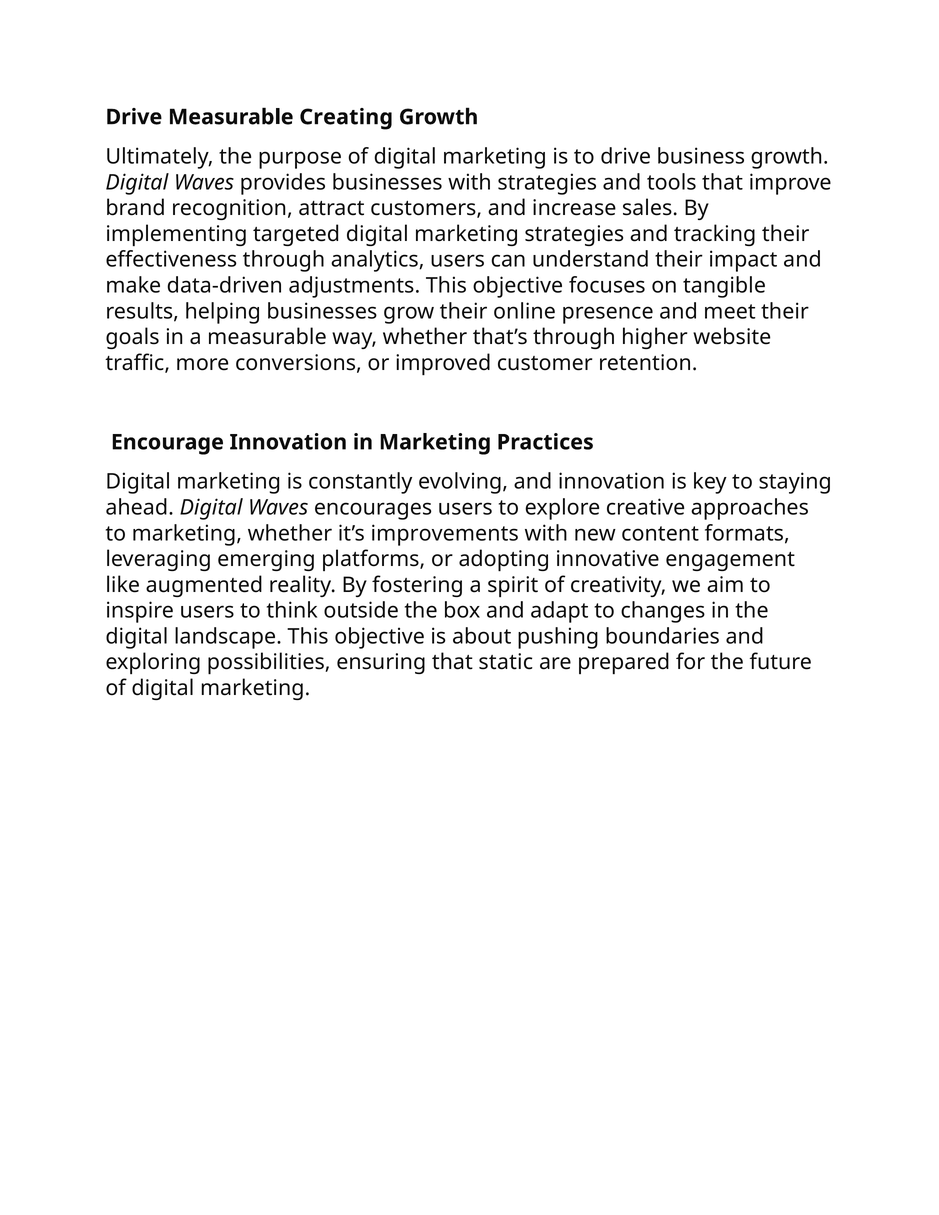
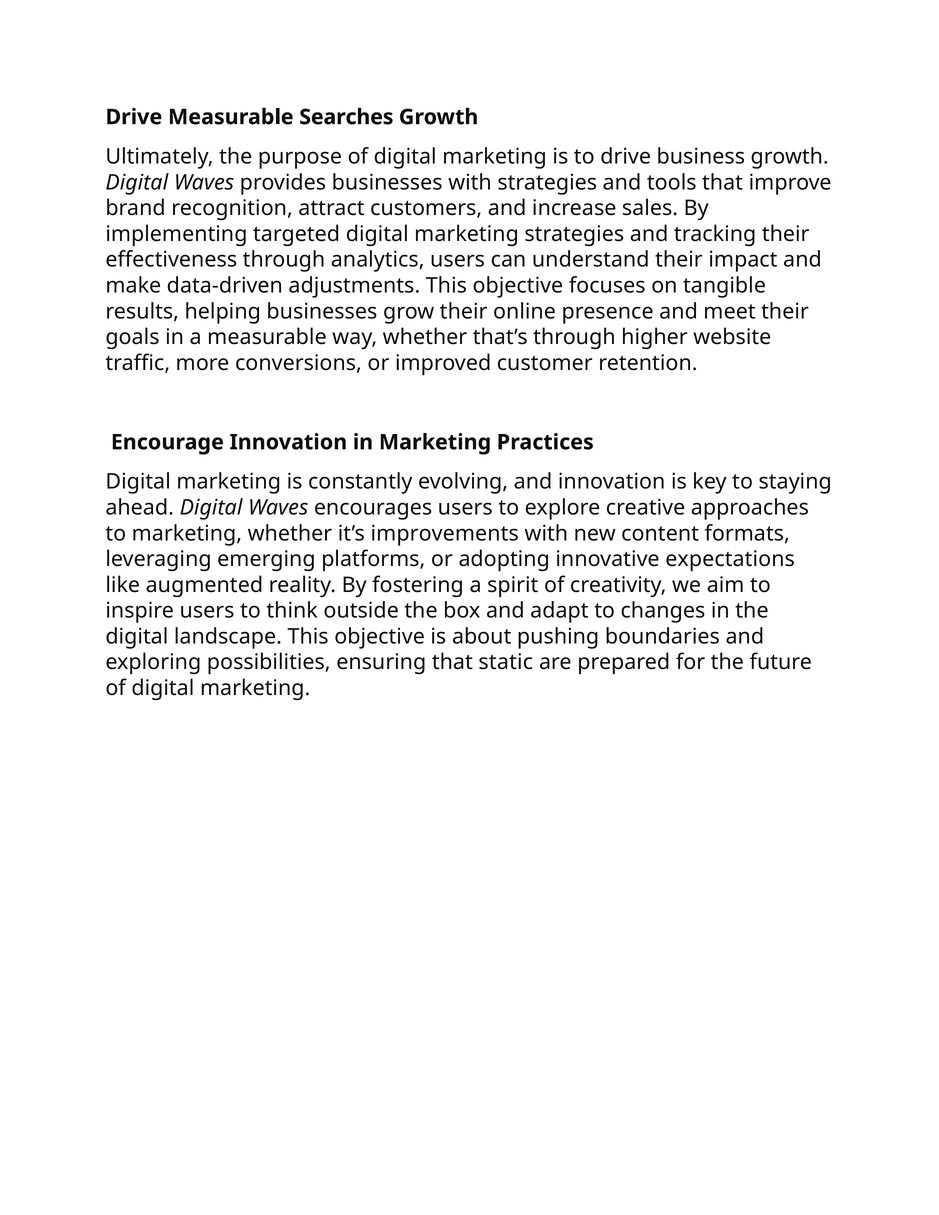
Creating: Creating -> Searches
engagement: engagement -> expectations
